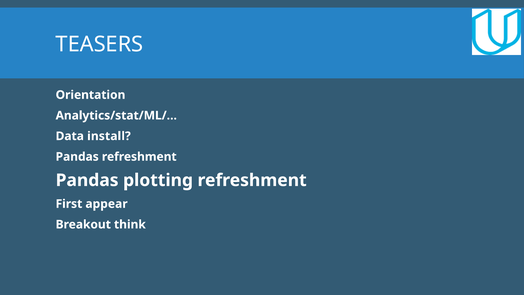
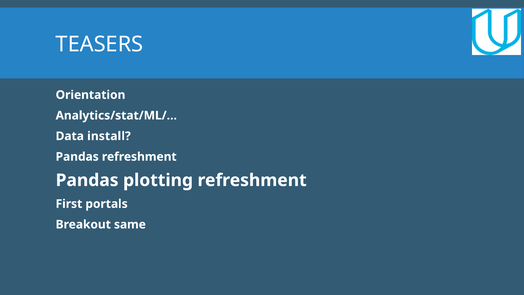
appear: appear -> portals
think: think -> same
